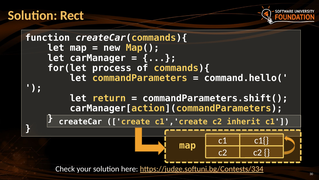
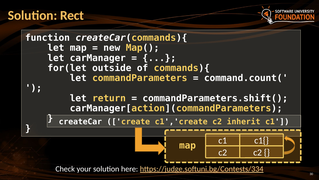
process: process -> outside
command.hello(: command.hello( -> command.count(
